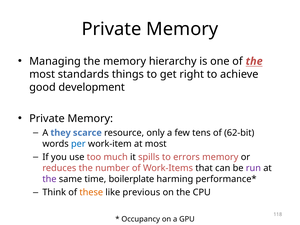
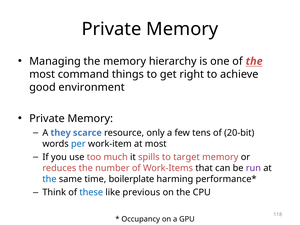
standards: standards -> command
development: development -> environment
62-bit: 62-bit -> 20-bit
errors: errors -> target
the at (49, 179) colour: purple -> blue
these colour: orange -> blue
